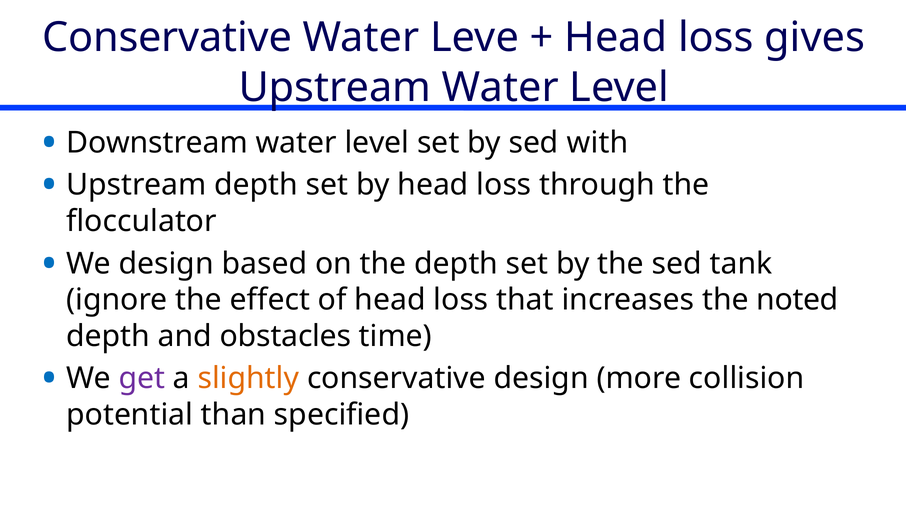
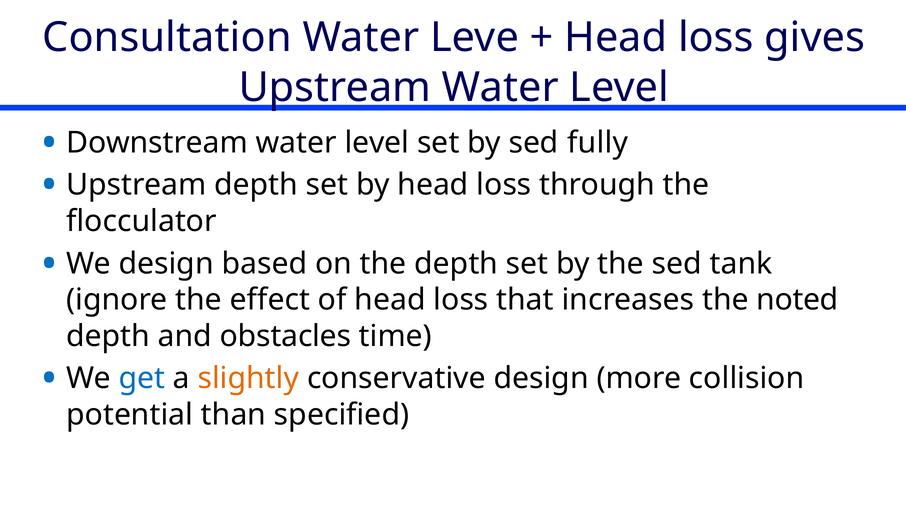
Conservative at (167, 37): Conservative -> Consultation
with: with -> fully
get colour: purple -> blue
